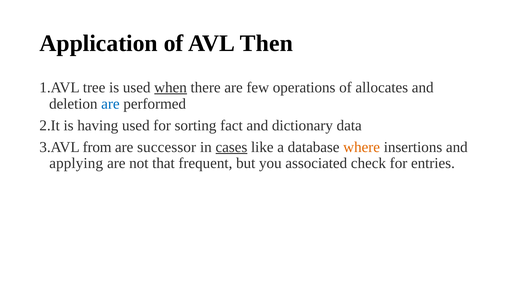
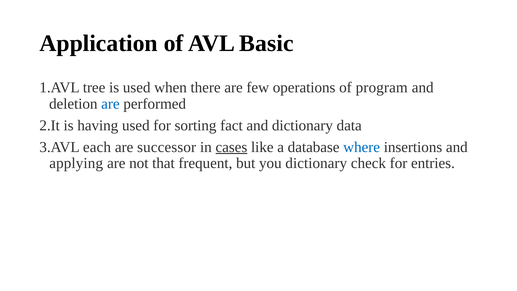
Then: Then -> Basic
when underline: present -> none
allocates: allocates -> program
from: from -> each
where colour: orange -> blue
you associated: associated -> dictionary
